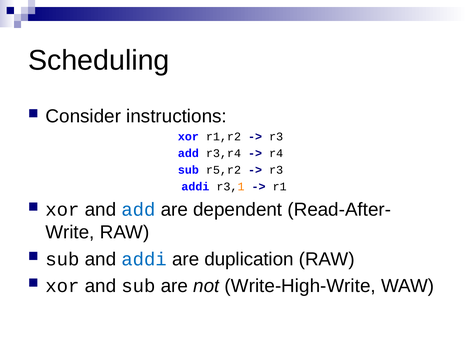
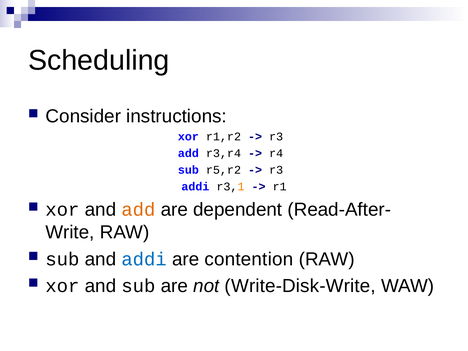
add at (139, 210) colour: blue -> orange
duplication: duplication -> contention
Write-High-Write: Write-High-Write -> Write-Disk-Write
